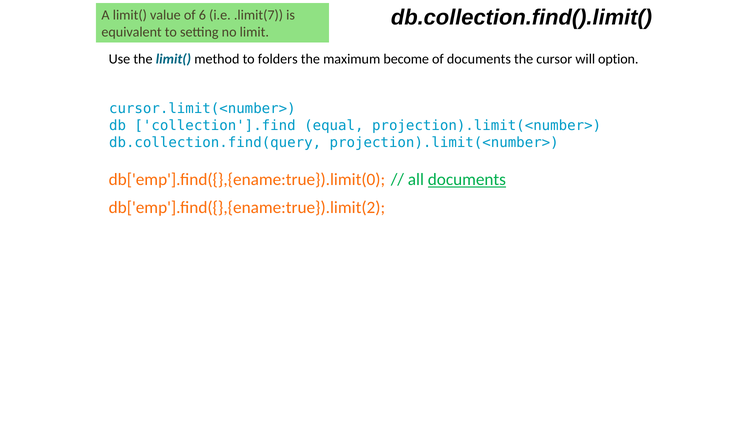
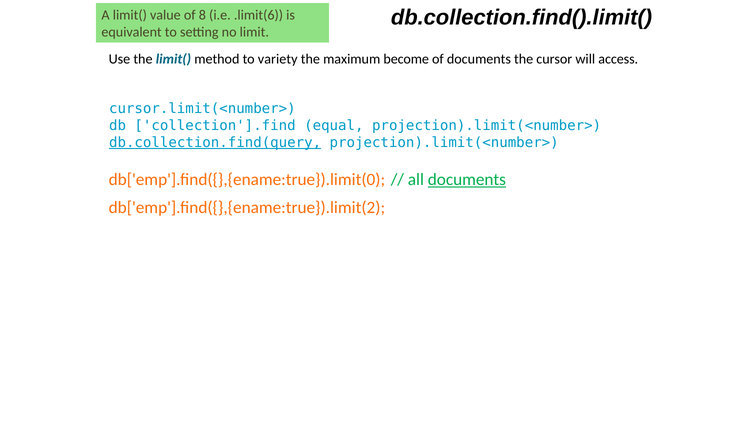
6: 6 -> 8
.limit(7: .limit(7 -> .limit(6
folders: folders -> variety
option: option -> access
db.collection.find(query underline: none -> present
